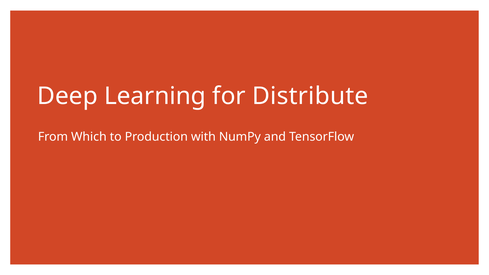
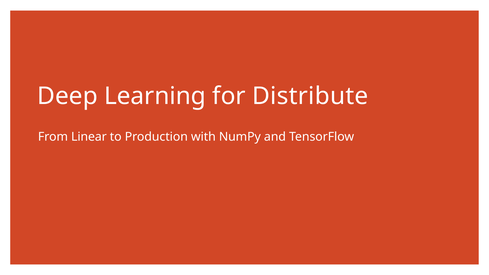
Which: Which -> Linear
